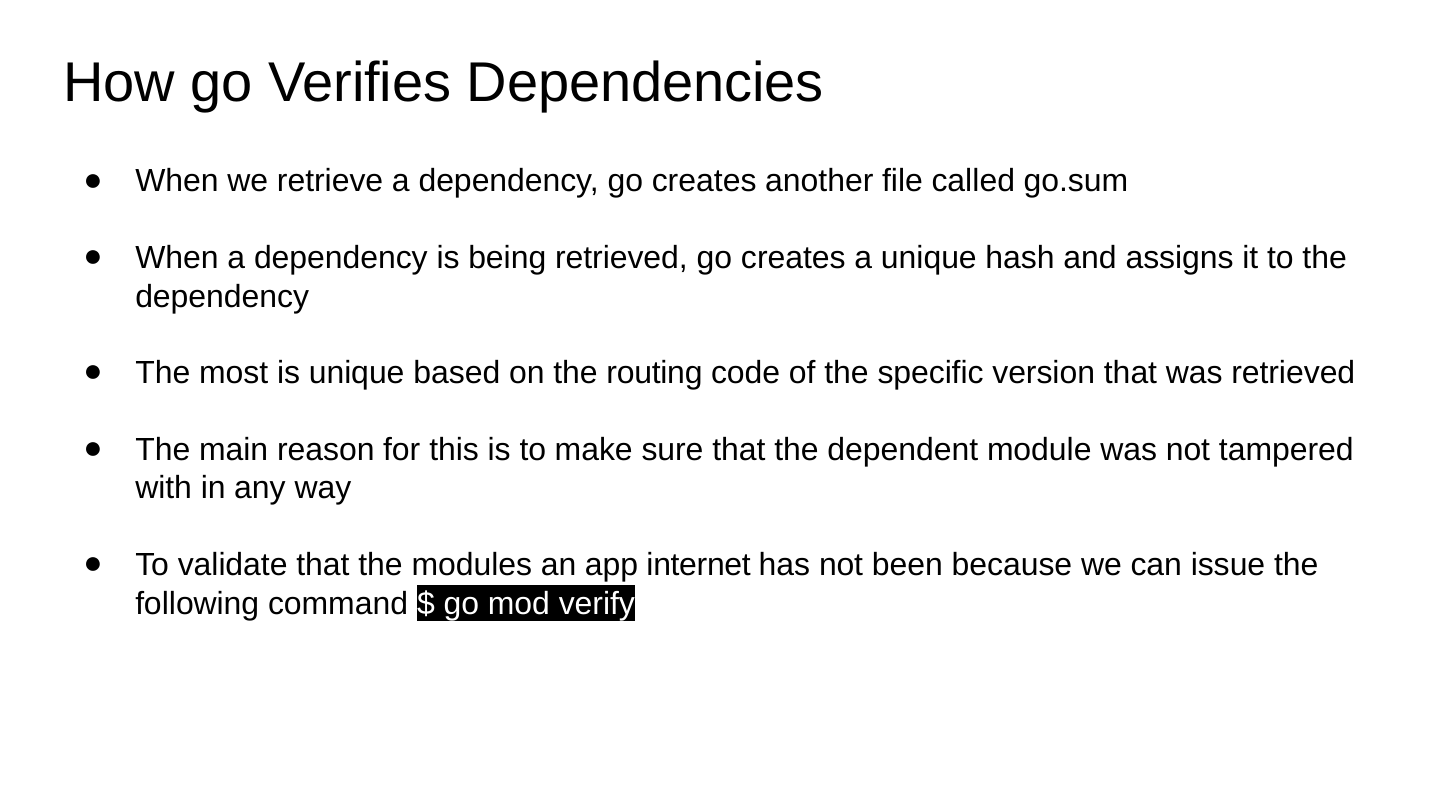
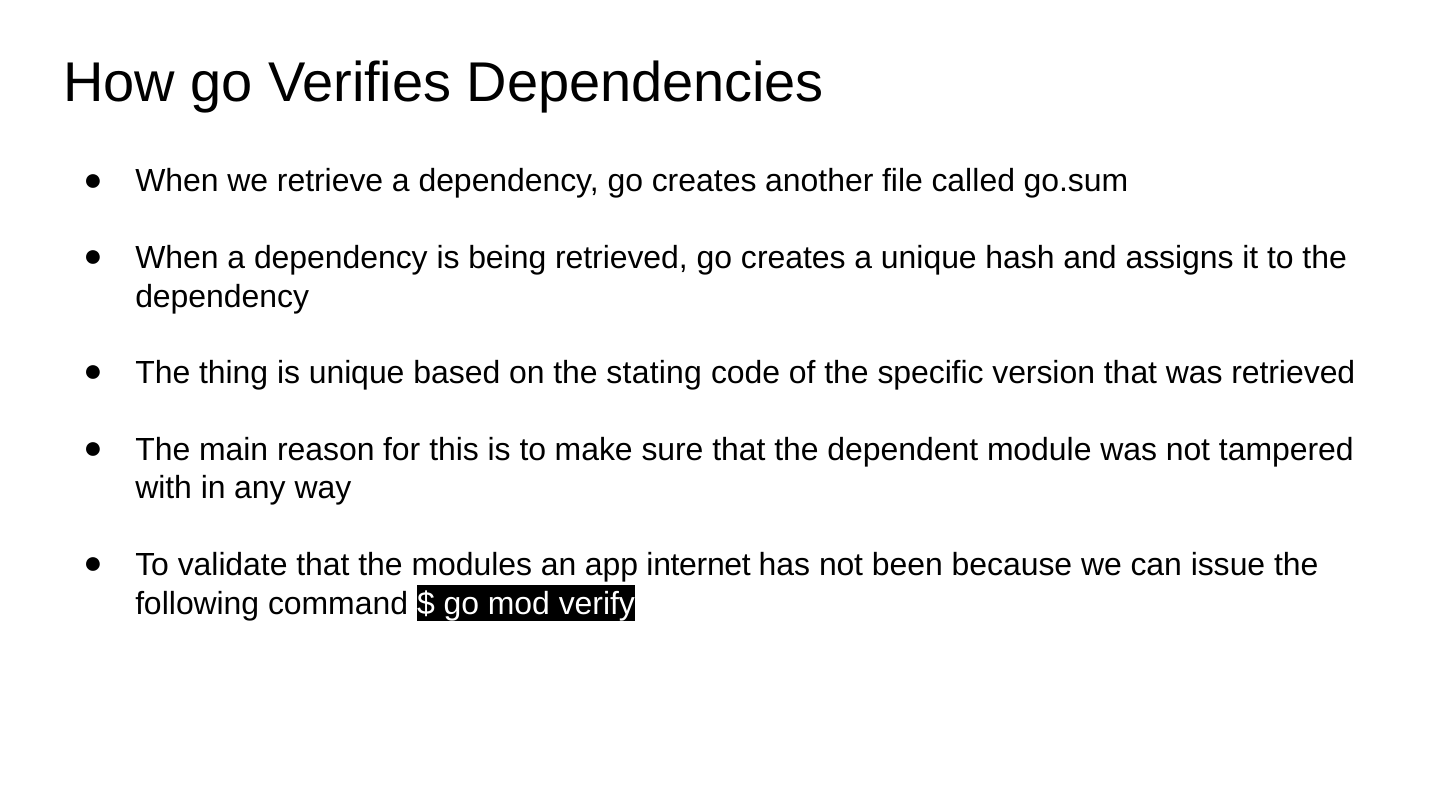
most: most -> thing
routing: routing -> stating
